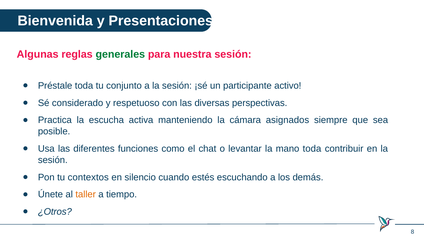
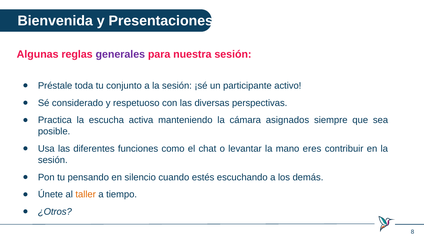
generales colour: green -> purple
mano toda: toda -> eres
contextos: contextos -> pensando
